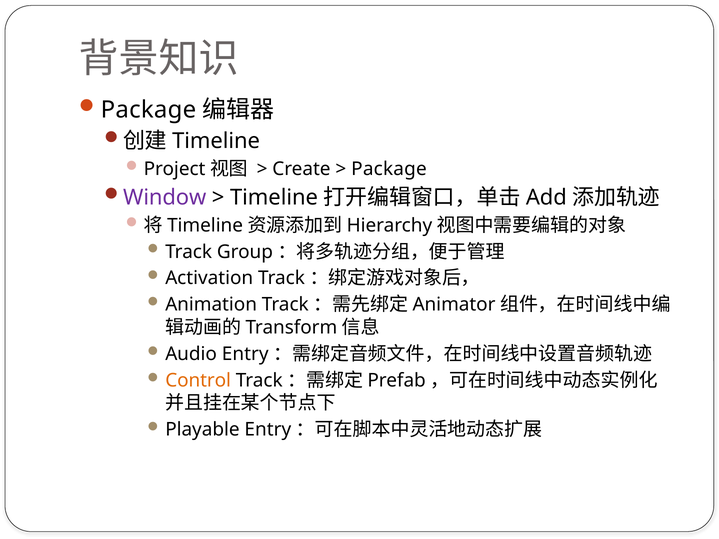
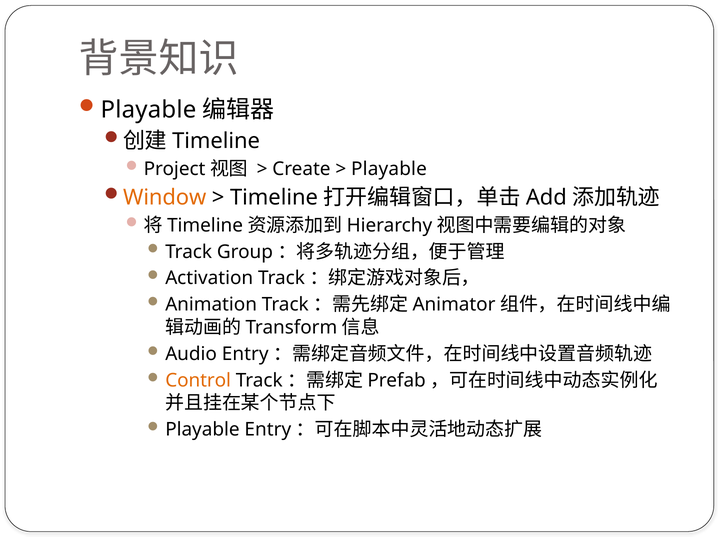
Package at (148, 110): Package -> Playable
Package at (389, 169): Package -> Playable
Window colour: purple -> orange
